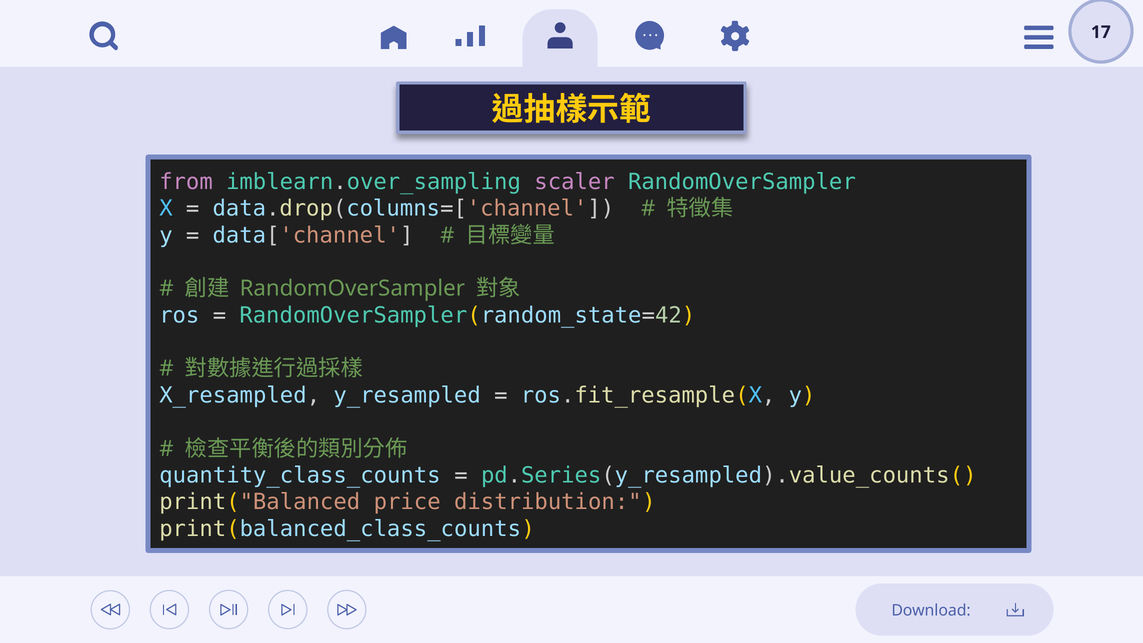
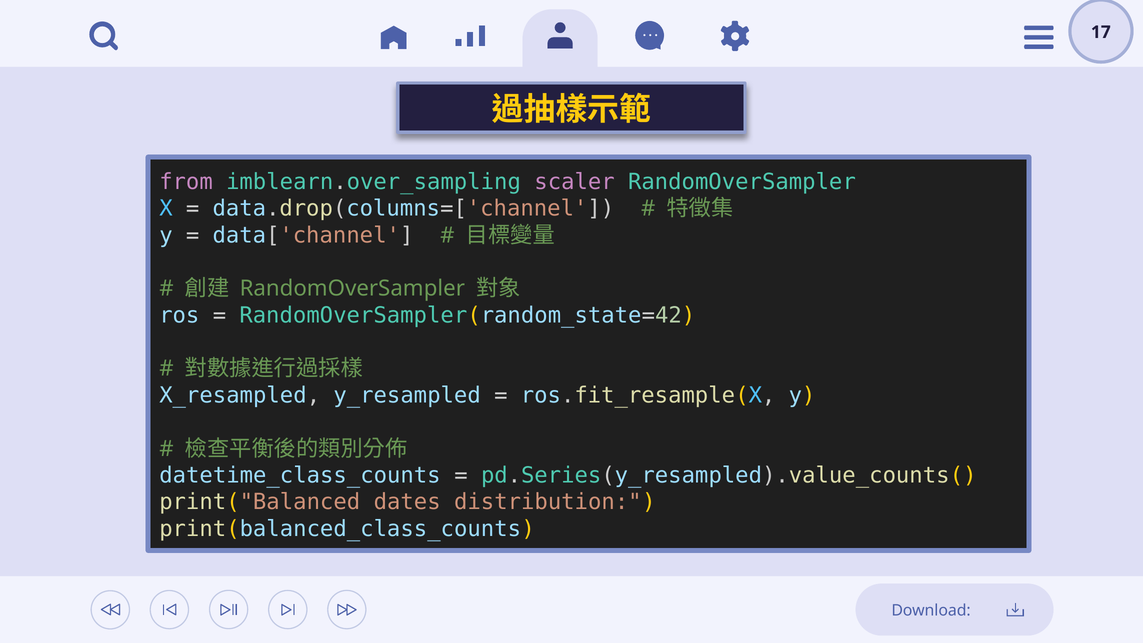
quantity_class_counts: quantity_class_counts -> datetime_class_counts
price: price -> dates
